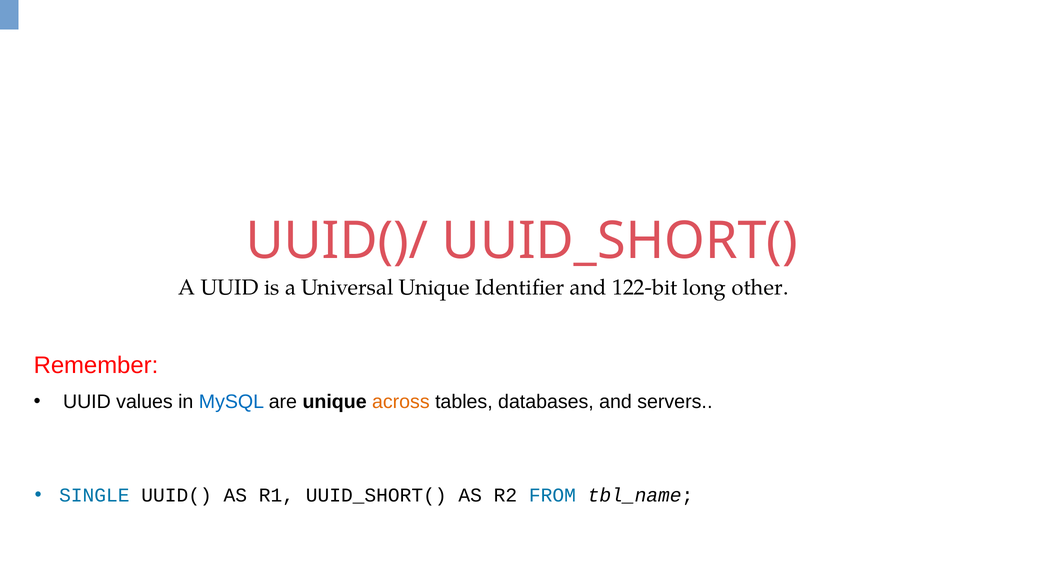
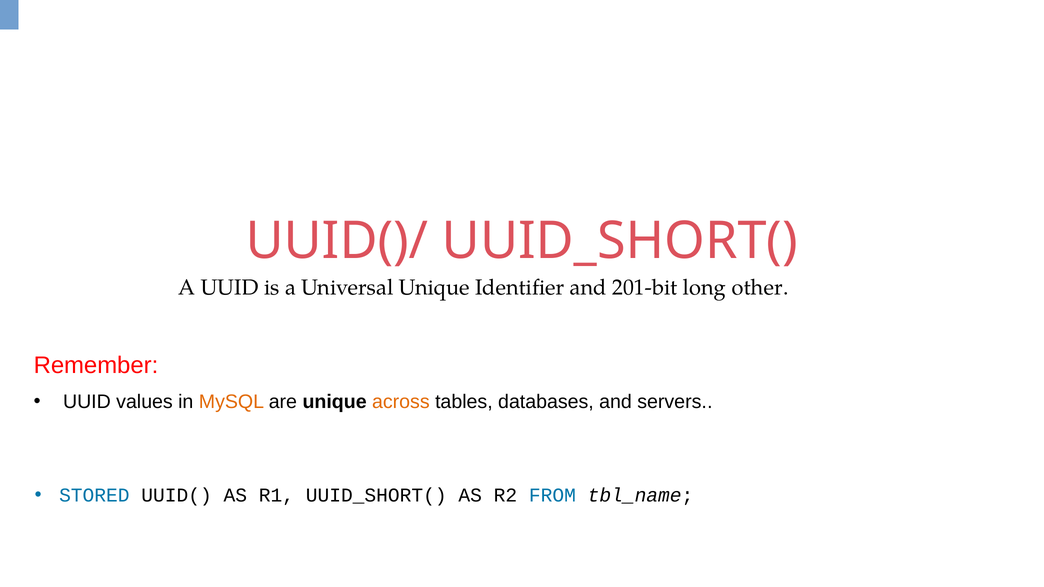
122-bit: 122-bit -> 201-bit
MySQL colour: blue -> orange
SINGLE: SINGLE -> STORED
